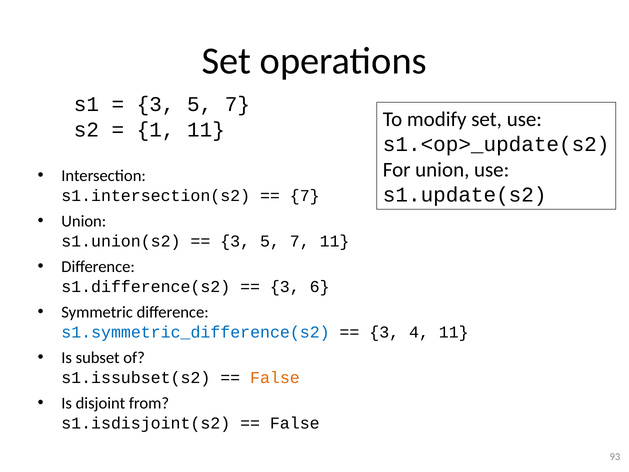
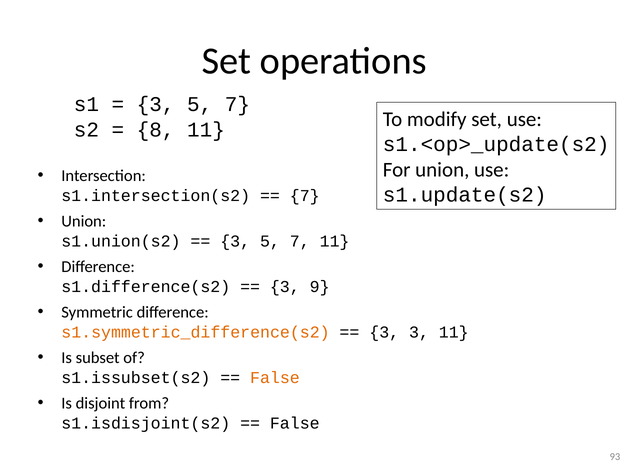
1: 1 -> 8
6: 6 -> 9
s1.symmetric_difference(s2 colour: blue -> orange
3 4: 4 -> 3
